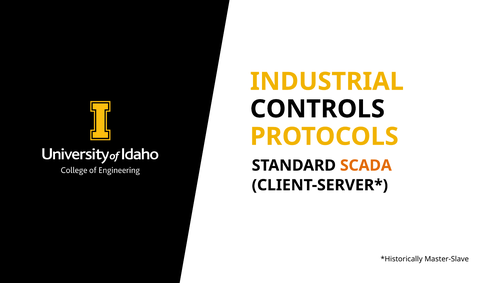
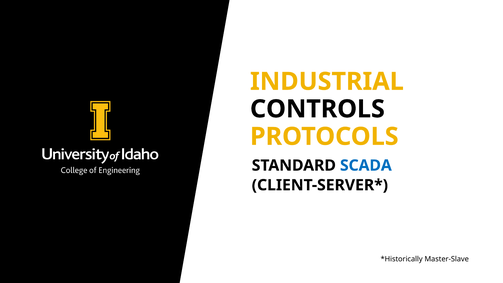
SCADA colour: orange -> blue
